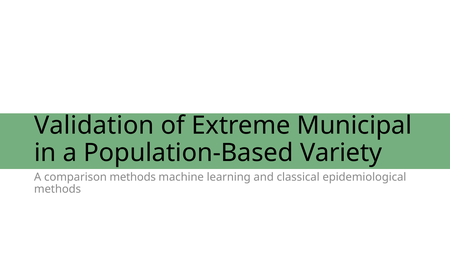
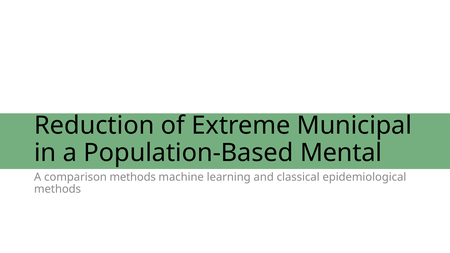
Validation: Validation -> Reduction
Variety: Variety -> Mental
